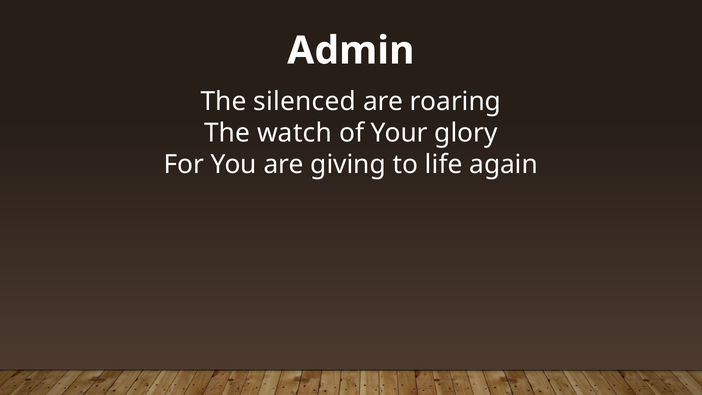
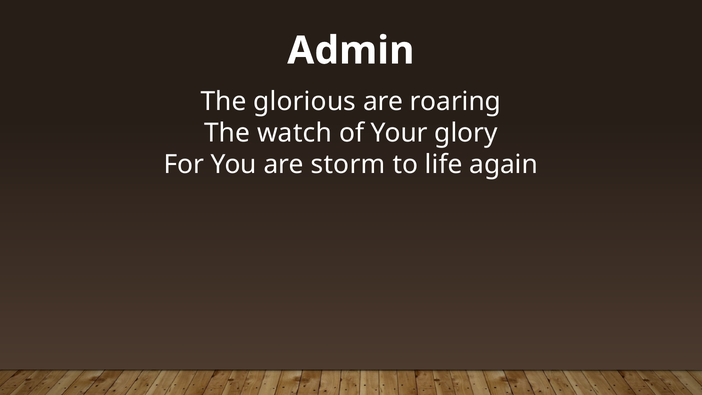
silenced: silenced -> glorious
giving: giving -> storm
